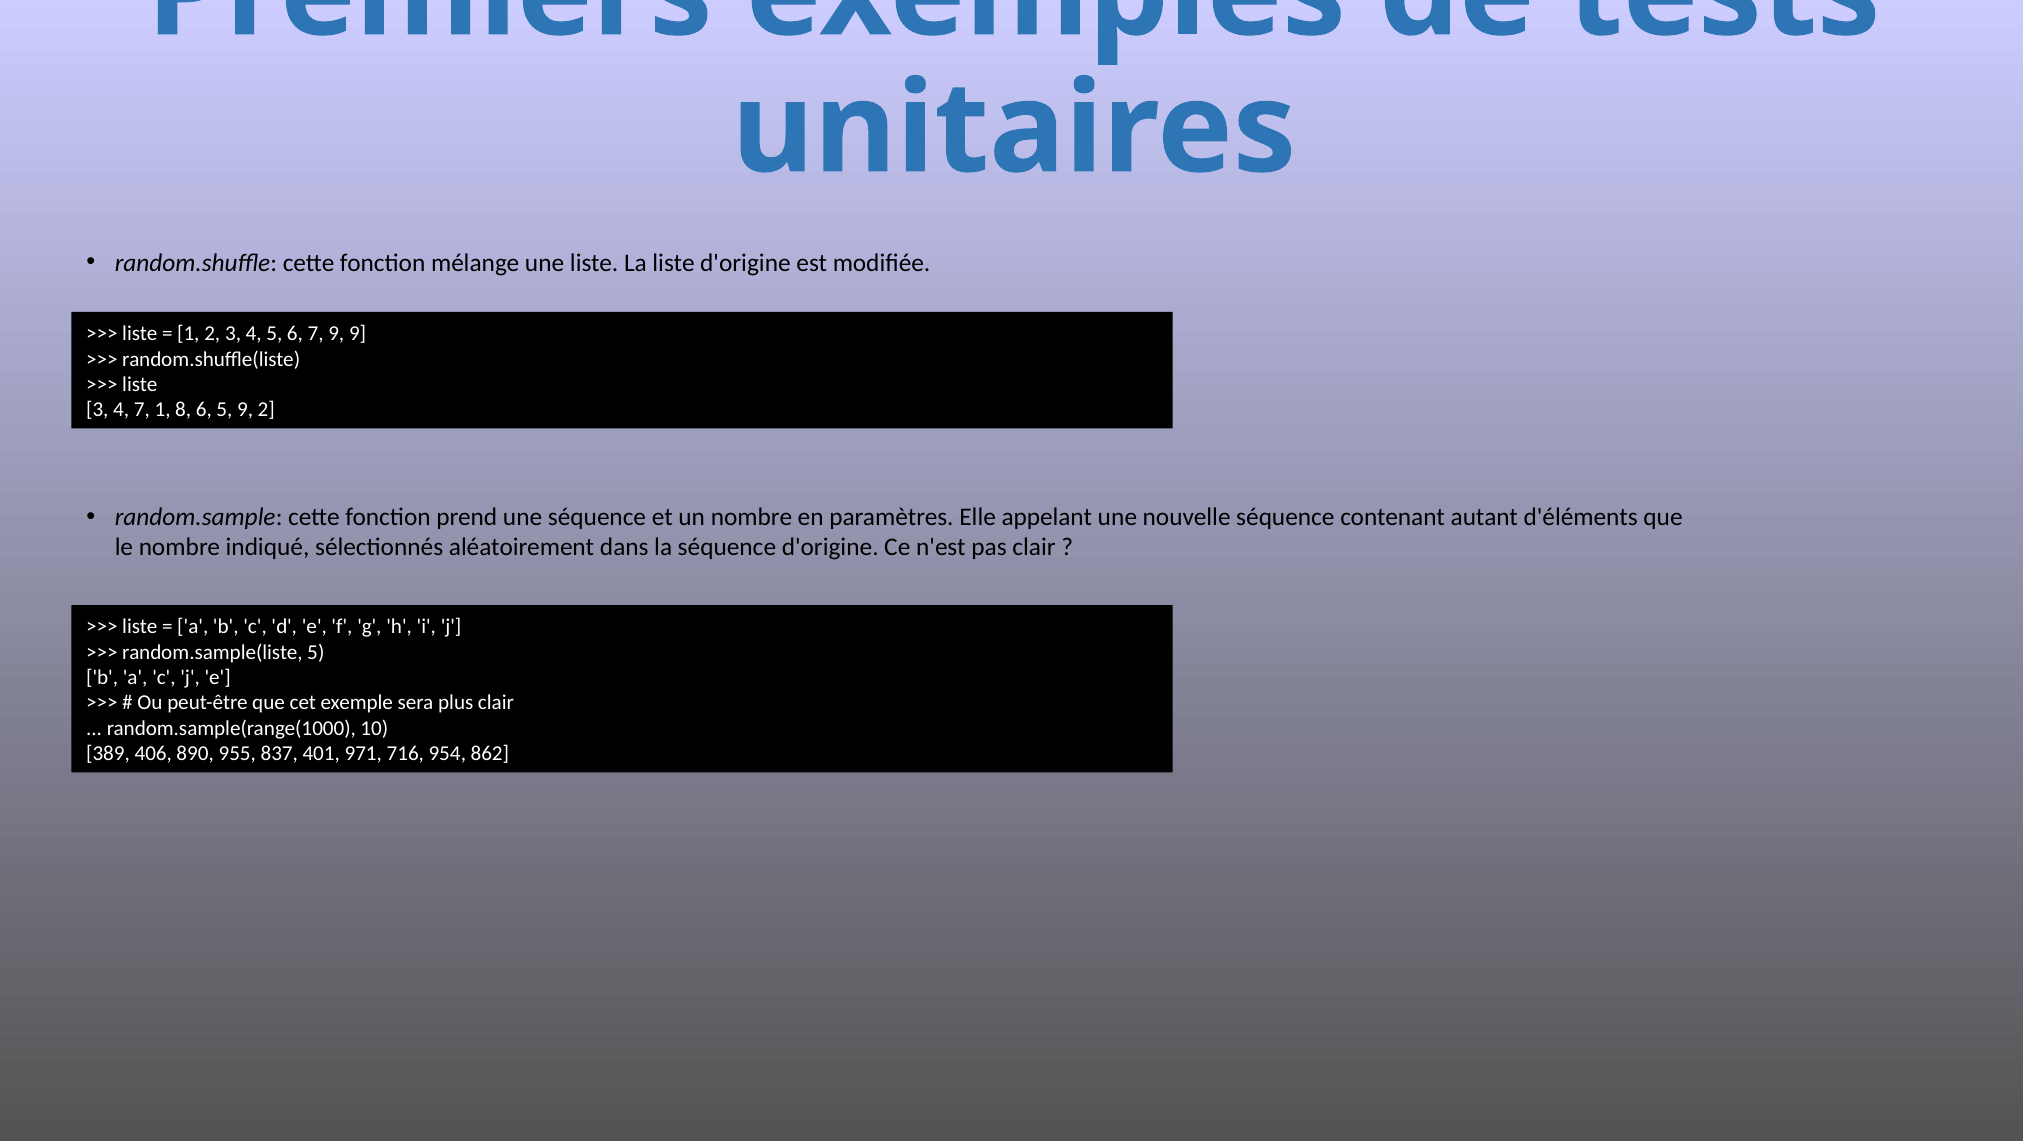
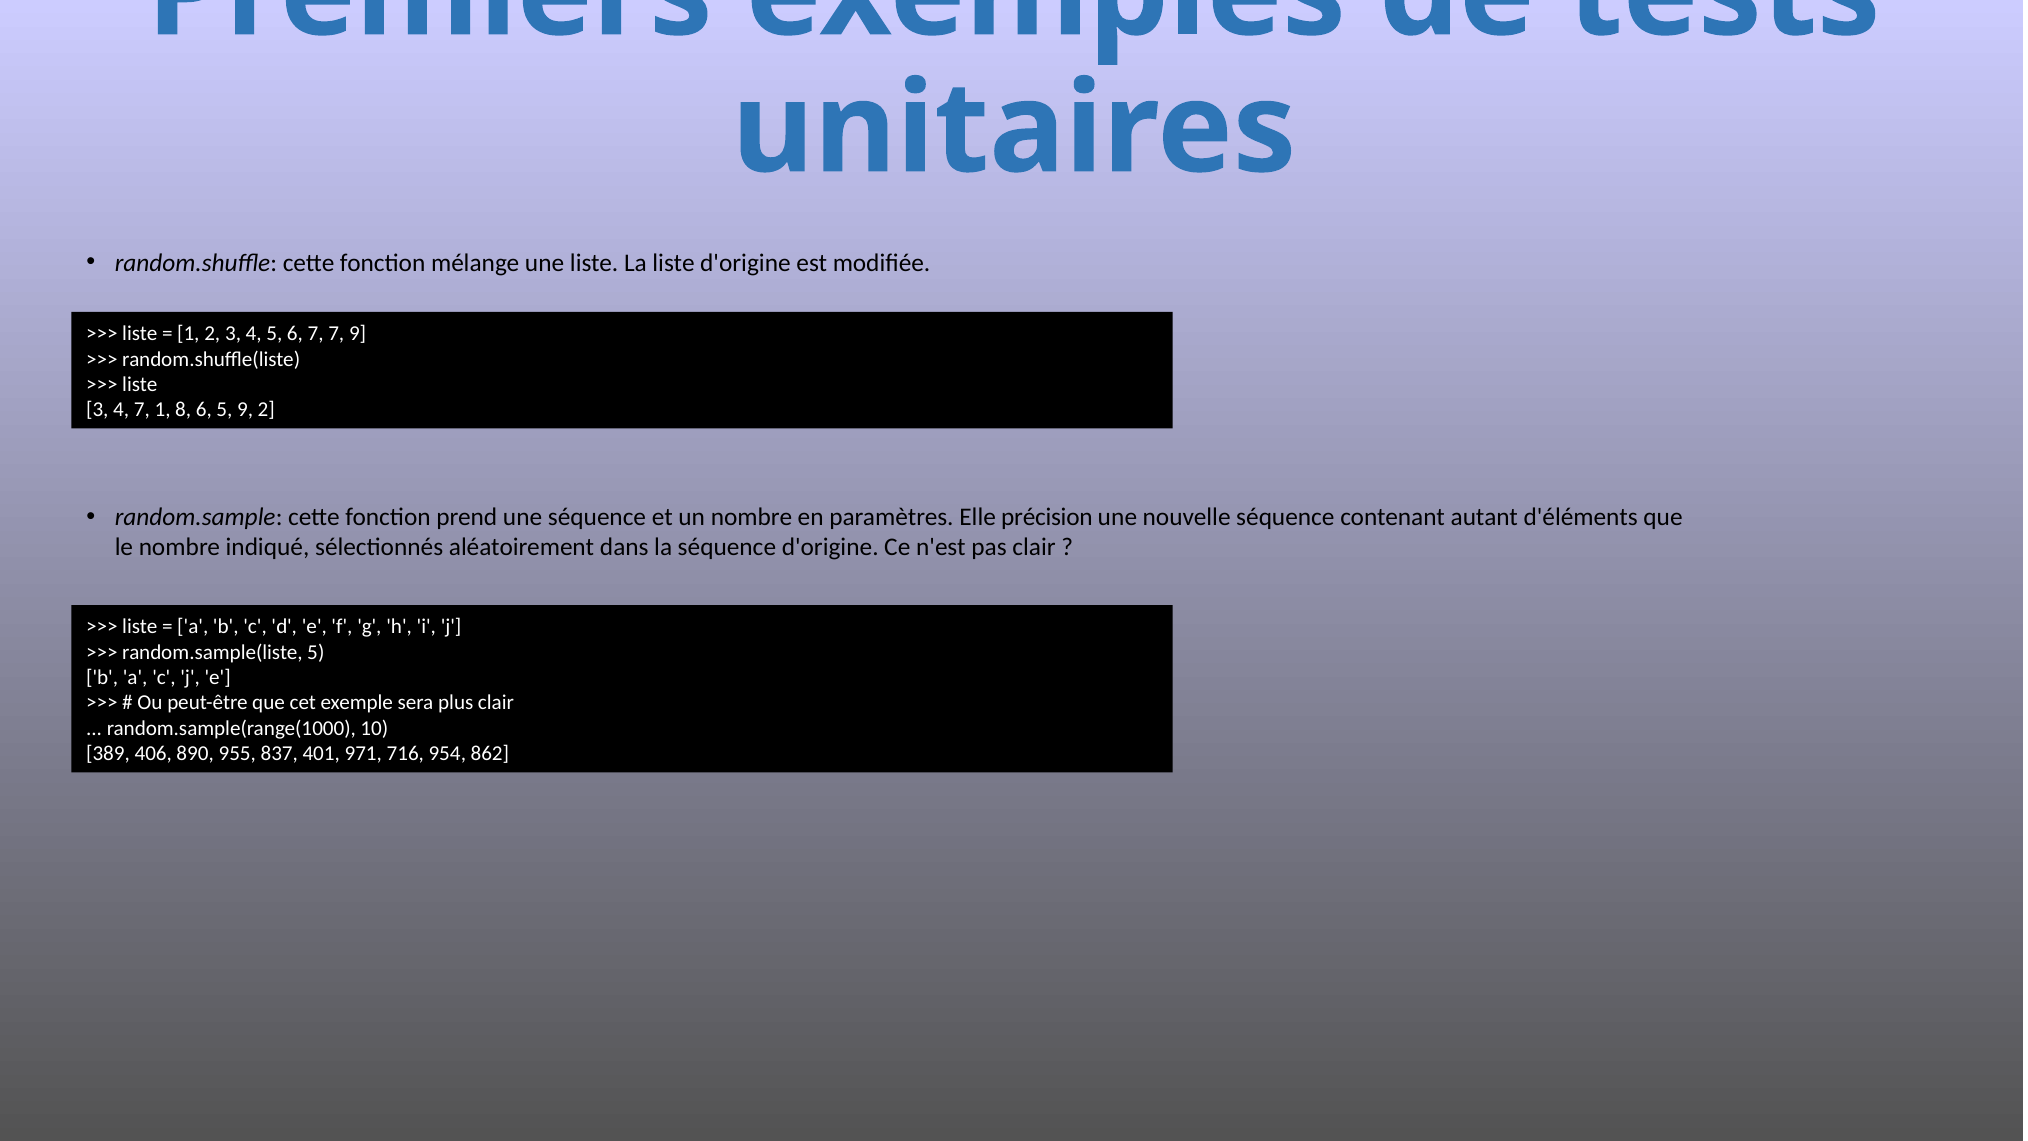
7 9: 9 -> 7
appelant: appelant -> précision
